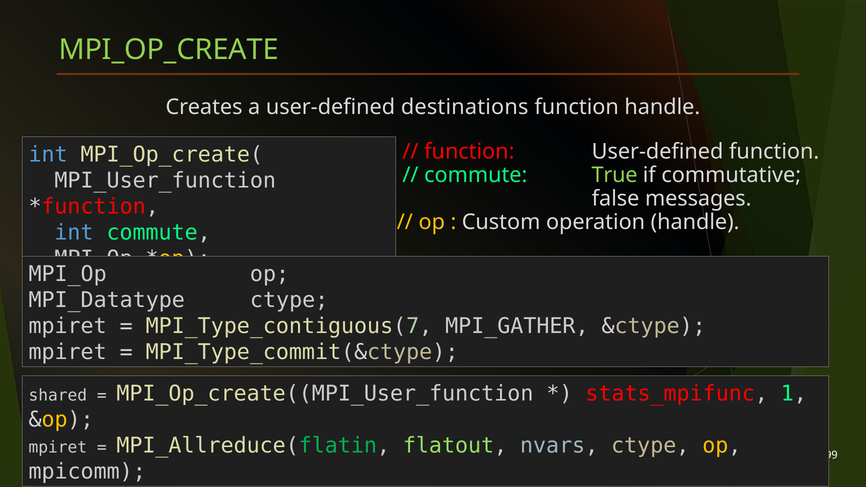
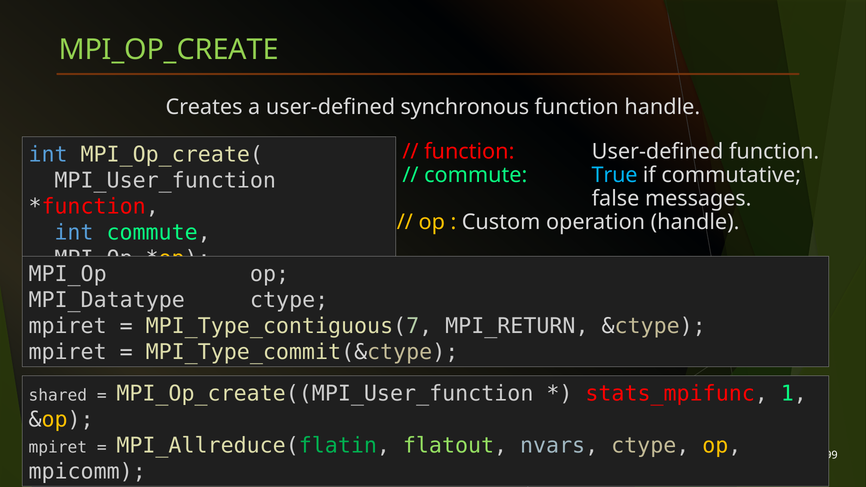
destinations: destinations -> synchronous
True colour: light green -> light blue
MPI_GATHER: MPI_GATHER -> MPI_RETURN
